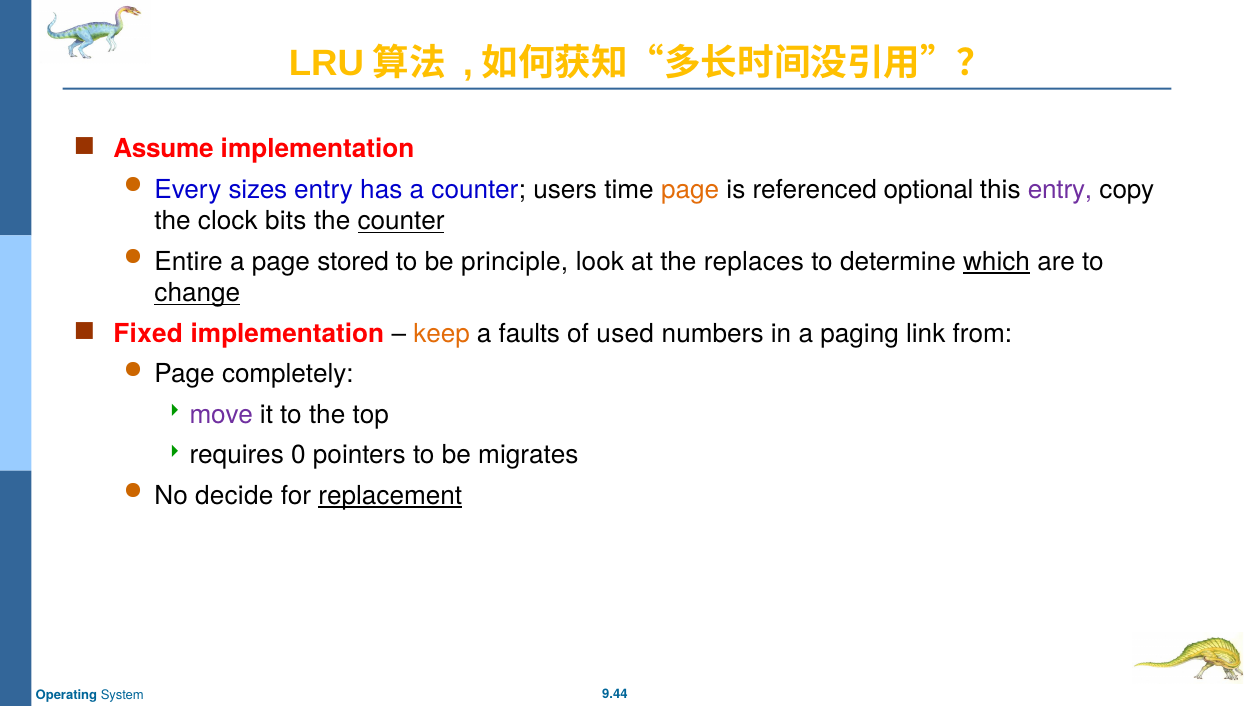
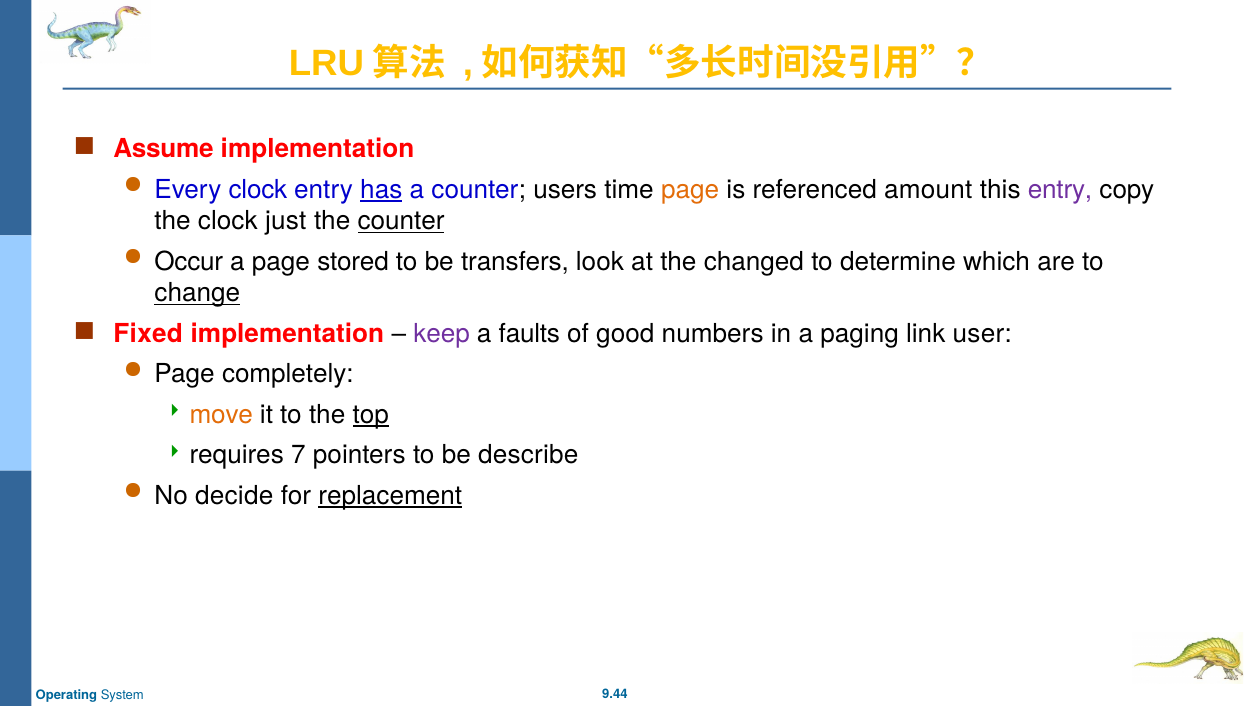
Every sizes: sizes -> clock
has underline: none -> present
optional: optional -> amount
bits: bits -> just
Entire: Entire -> Occur
principle: principle -> transfers
replaces: replaces -> changed
which underline: present -> none
keep colour: orange -> purple
used: used -> good
from: from -> user
move colour: purple -> orange
top underline: none -> present
0: 0 -> 7
migrates: migrates -> describe
